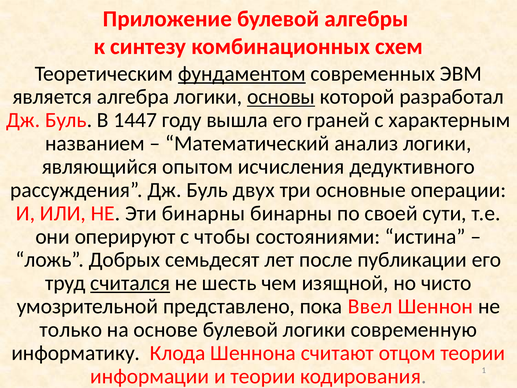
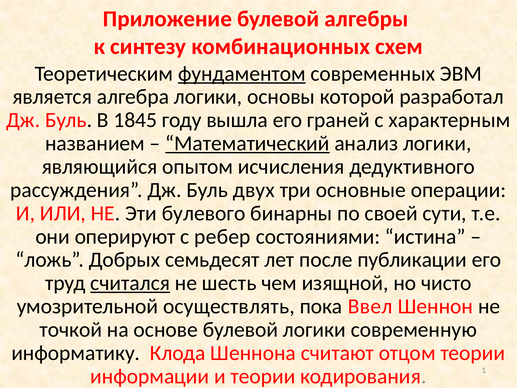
основы underline: present -> none
1447: 1447 -> 1845
Математический underline: none -> present
Эти бинарны: бинарны -> булевого
чтобы: чтобы -> ребер
представлено: представлено -> осуществлять
только: только -> точкой
